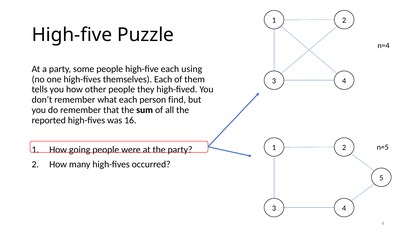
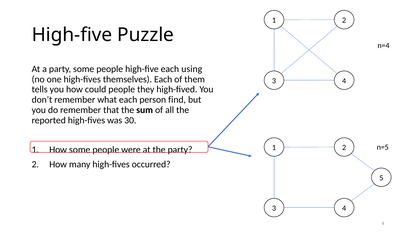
other: other -> could
16: 16 -> 30
How going: going -> some
